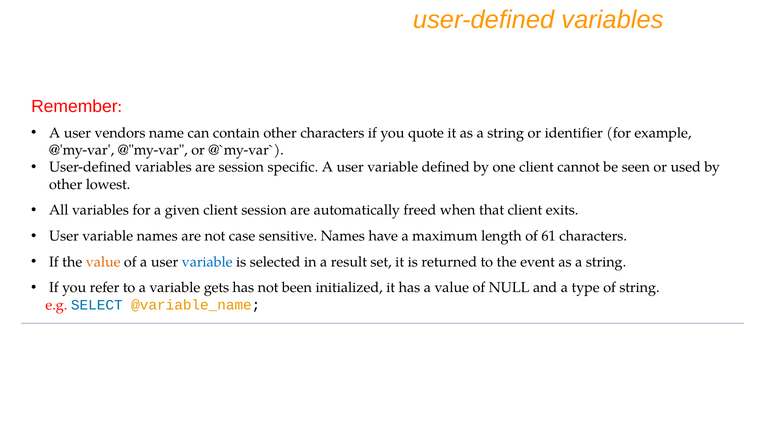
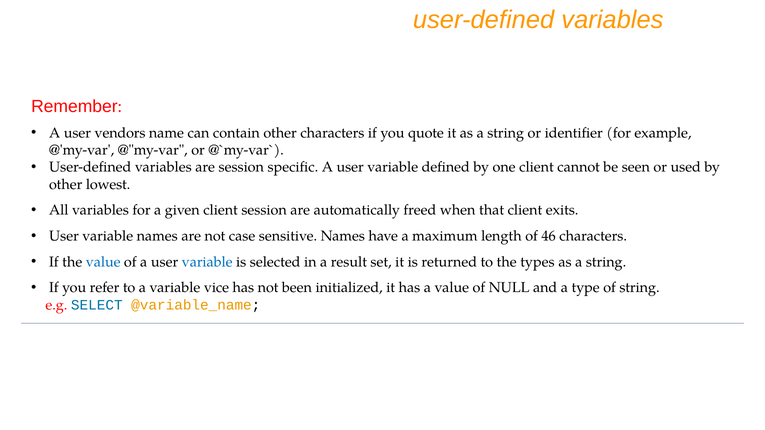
61: 61 -> 46
value at (103, 262) colour: orange -> blue
event: event -> types
gets: gets -> vice
